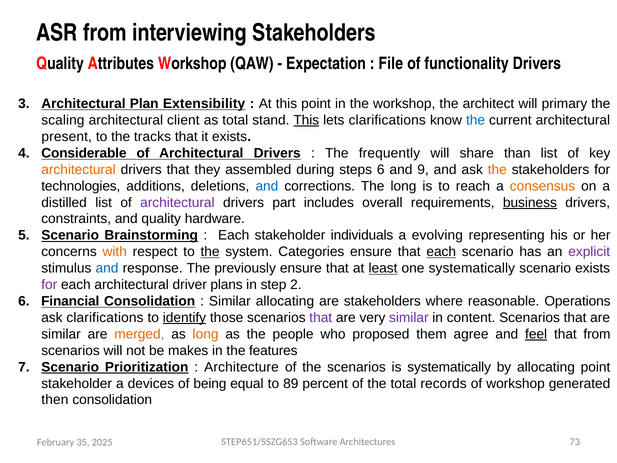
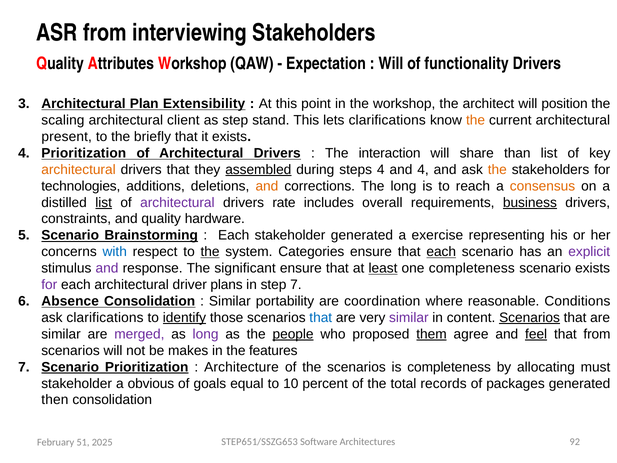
File at (391, 64): File -> Will
primary: primary -> position
as total: total -> step
This at (306, 120) underline: present -> none
the at (476, 120) colour: blue -> orange
tracks: tracks -> briefly
4 Considerable: Considerable -> Prioritization
frequently: frequently -> interaction
assembled underline: none -> present
steps 6: 6 -> 4
and 9: 9 -> 4
and at (267, 186) colour: blue -> orange
list at (104, 202) underline: none -> present
part: part -> rate
stakeholder individuals: individuals -> generated
evolving: evolving -> exercise
with colour: orange -> blue
and at (107, 268) colour: blue -> purple
previously: previously -> significant
one systematically: systematically -> completeness
step 2: 2 -> 7
Financial: Financial -> Absence
Similar allocating: allocating -> portability
are stakeholders: stakeholders -> coordination
Operations: Operations -> Conditions
that at (321, 318) colour: purple -> blue
Scenarios at (530, 318) underline: none -> present
merged colour: orange -> purple
long at (206, 334) colour: orange -> purple
people underline: none -> present
them underline: none -> present
is systematically: systematically -> completeness
allocating point: point -> must
devices: devices -> obvious
being: being -> goals
89: 89 -> 10
of workshop: workshop -> packages
73: 73 -> 92
35: 35 -> 51
